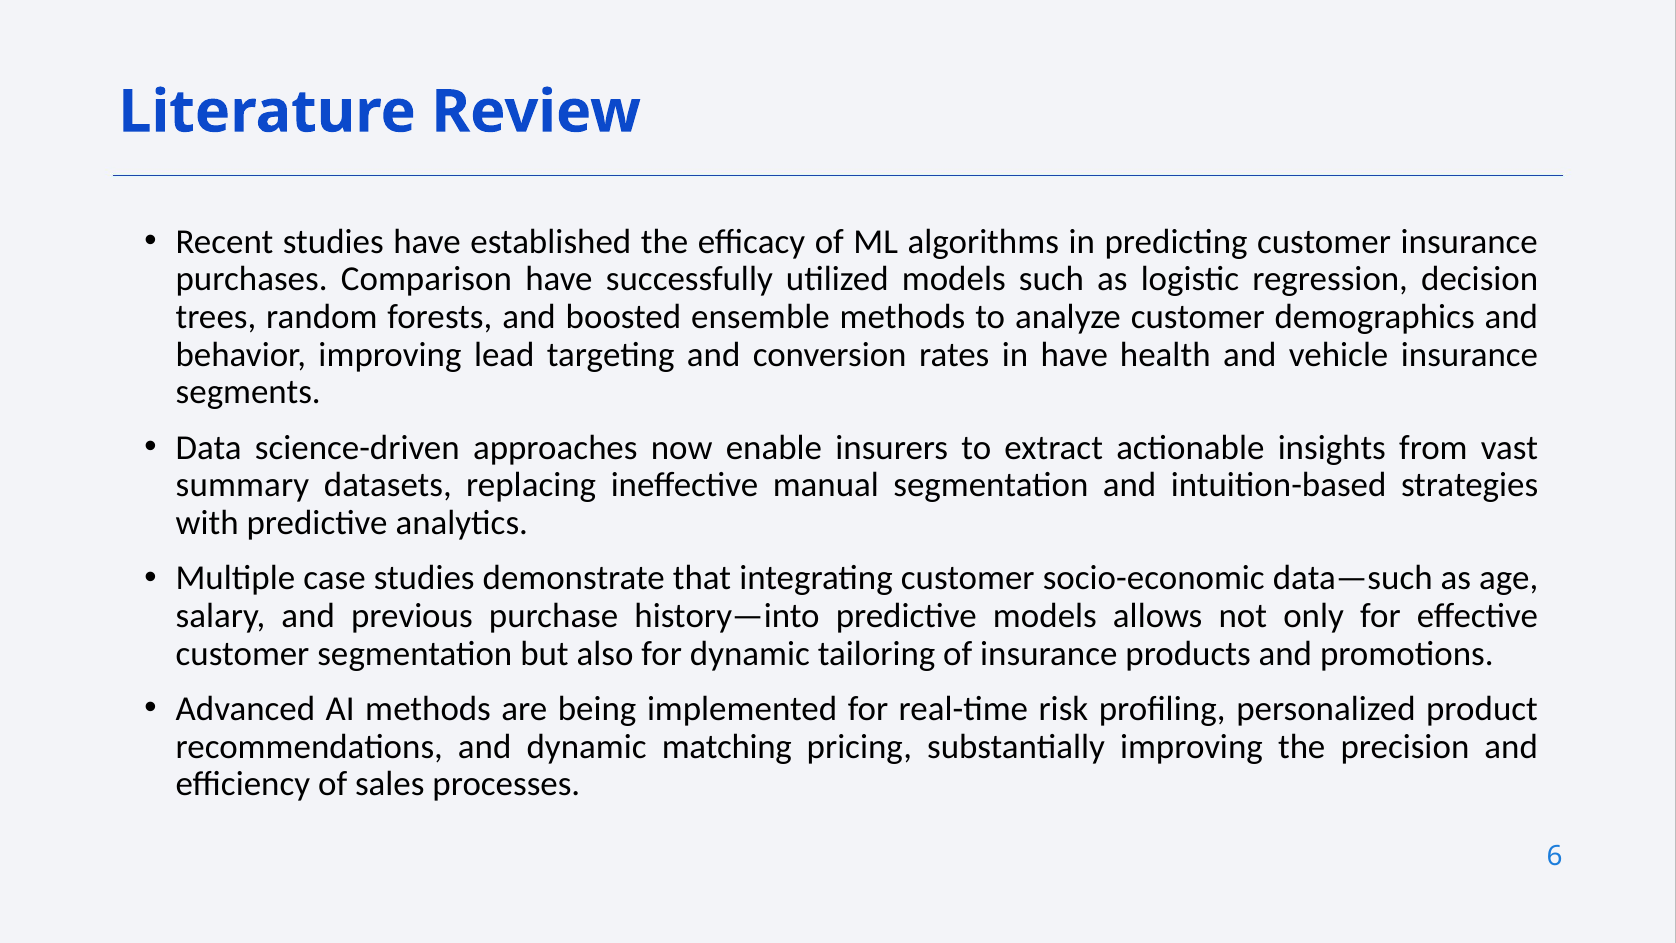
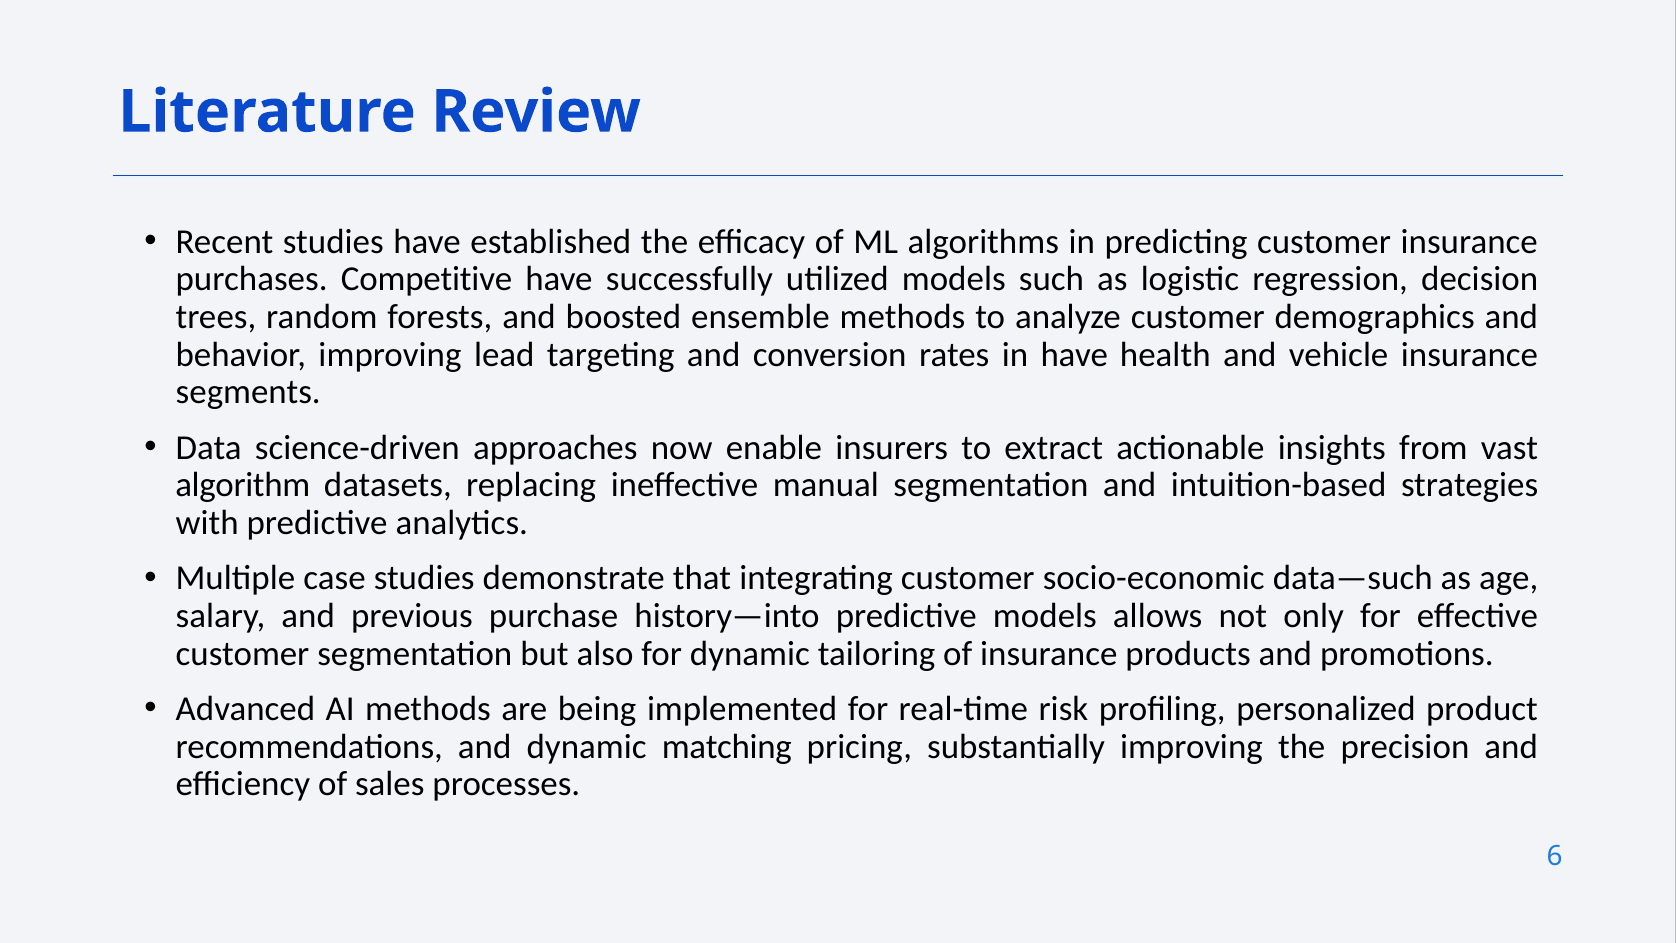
Comparison: Comparison -> Competitive
summary: summary -> algorithm
